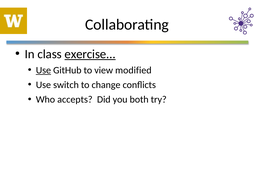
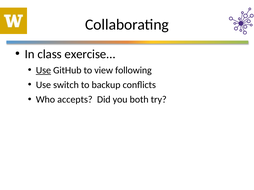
exercise underline: present -> none
modified: modified -> following
change: change -> backup
